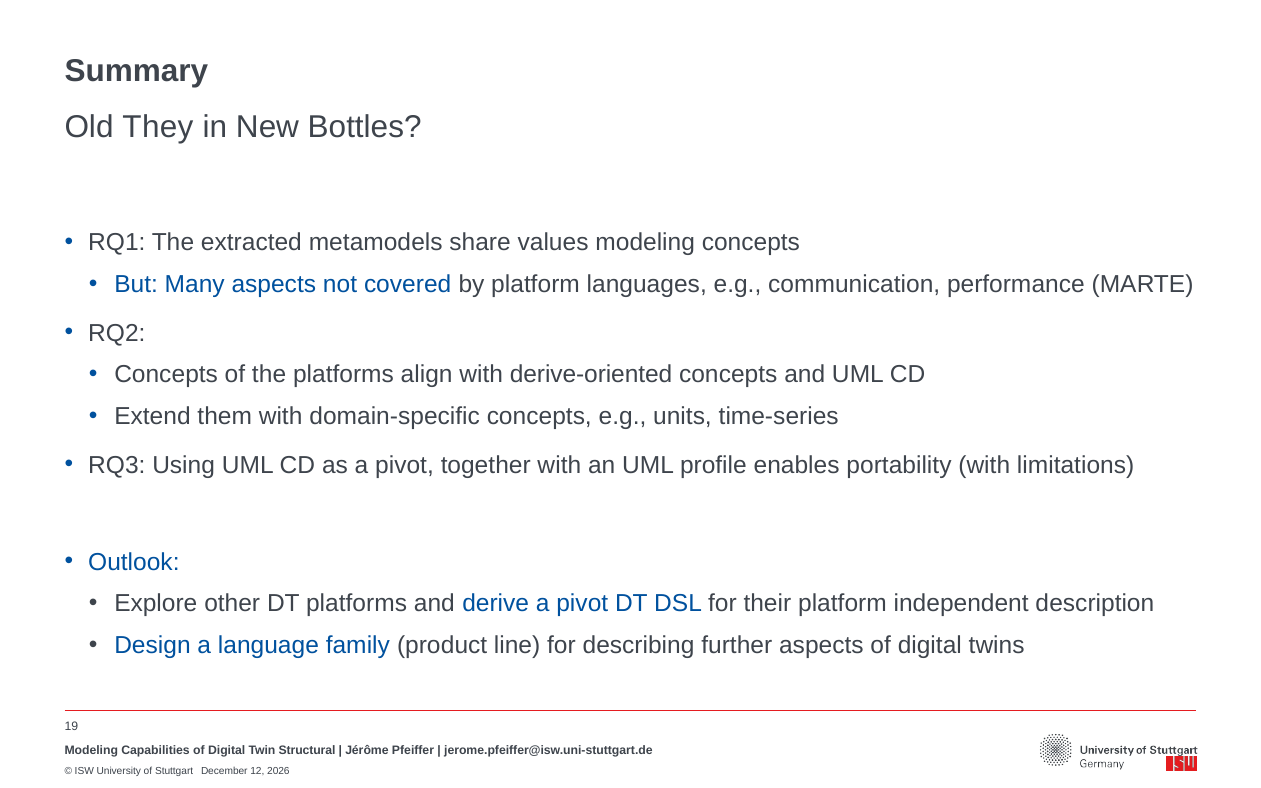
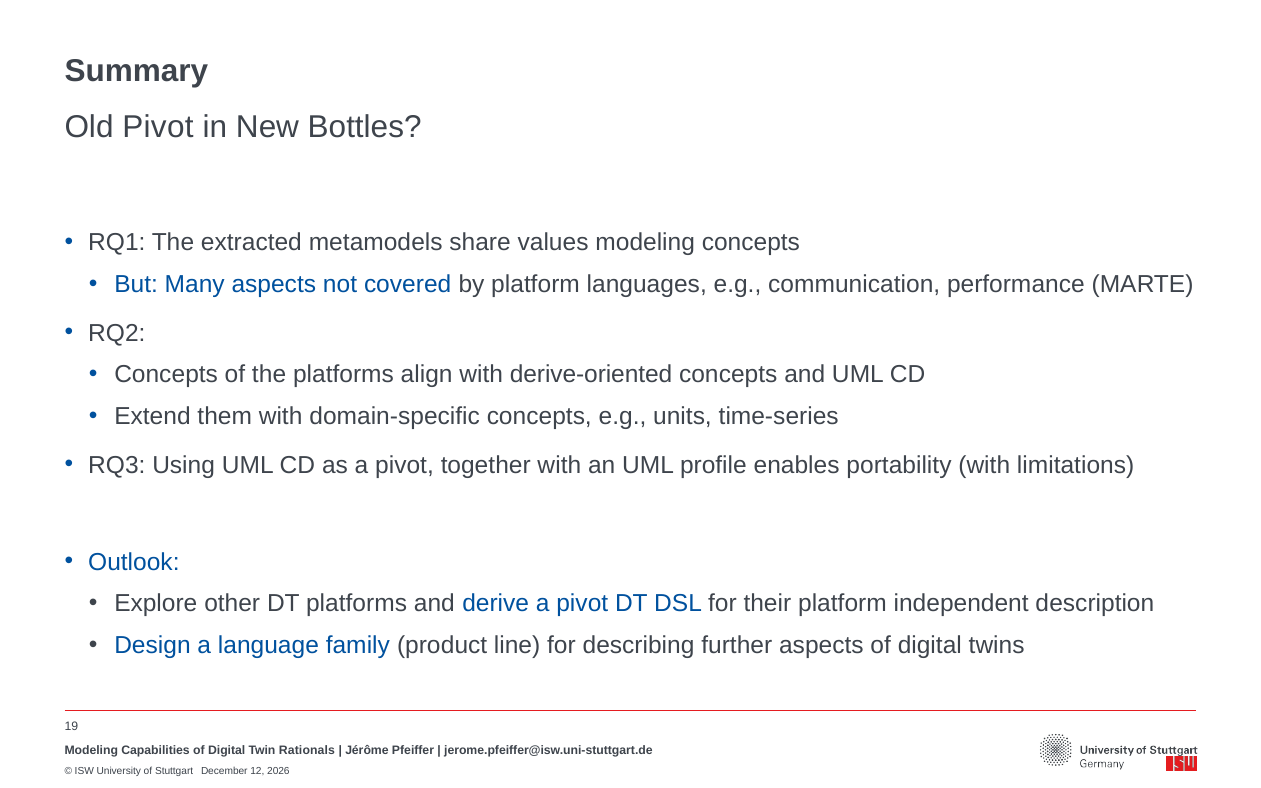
Old They: They -> Pivot
Structural: Structural -> Rationals
